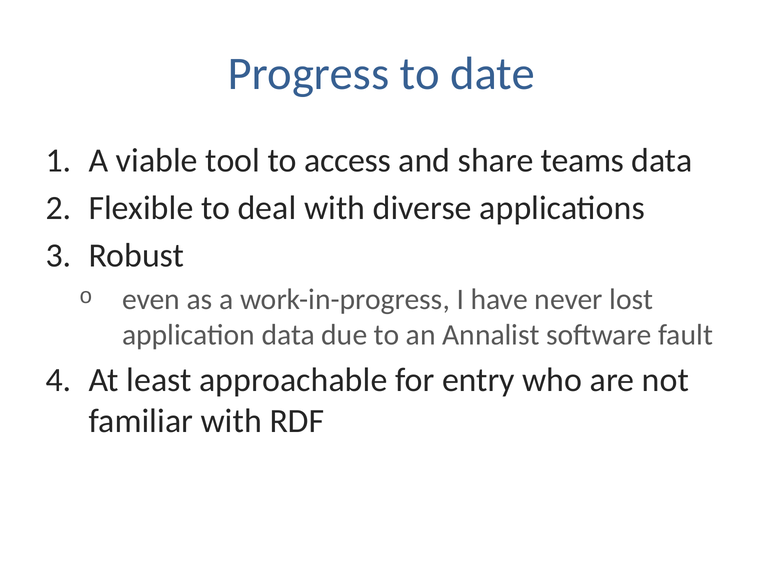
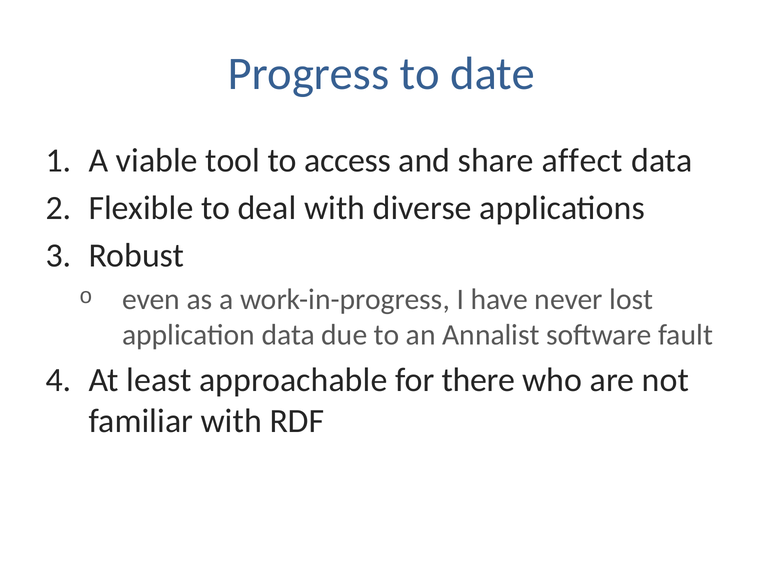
teams: teams -> affect
entry: entry -> there
